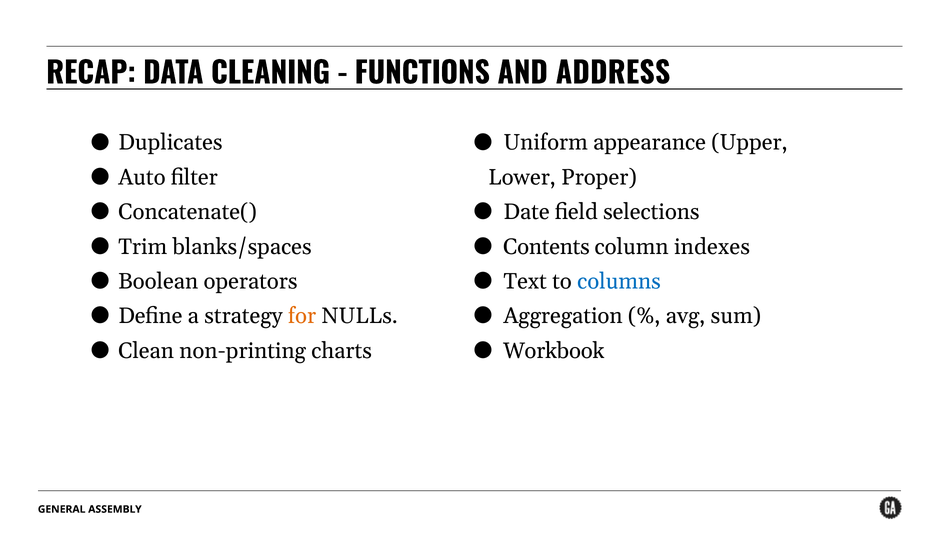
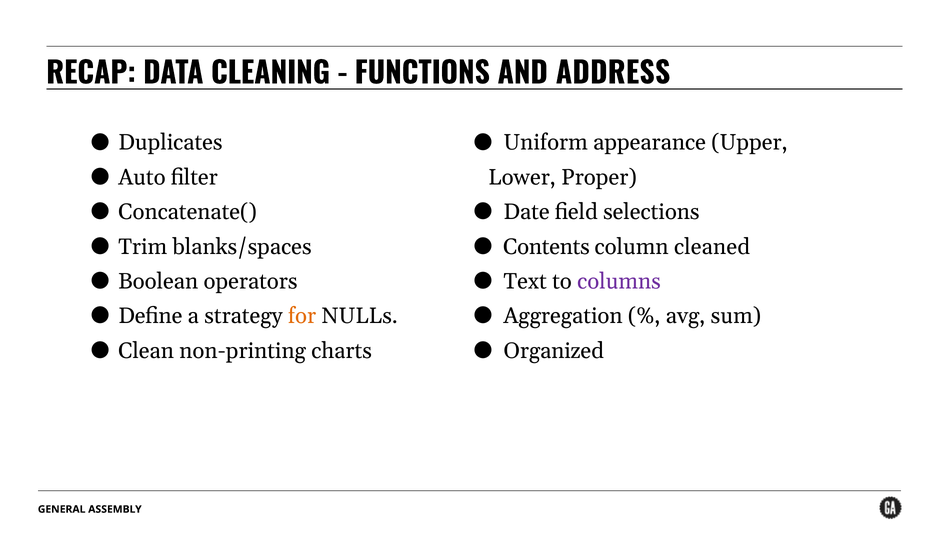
indexes: indexes -> cleaned
columns colour: blue -> purple
Workbook: Workbook -> Organized
